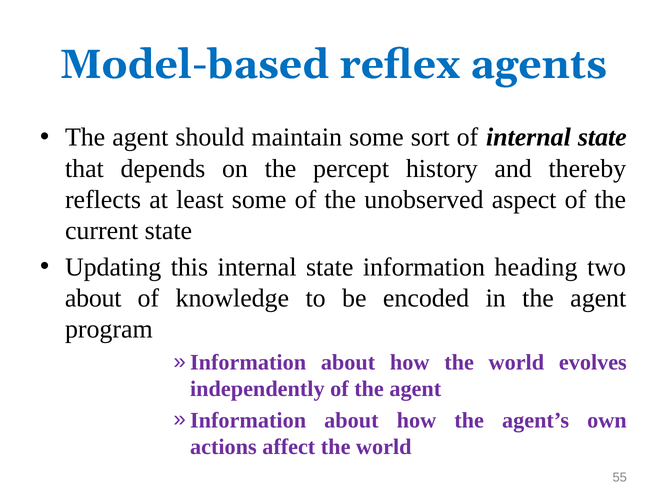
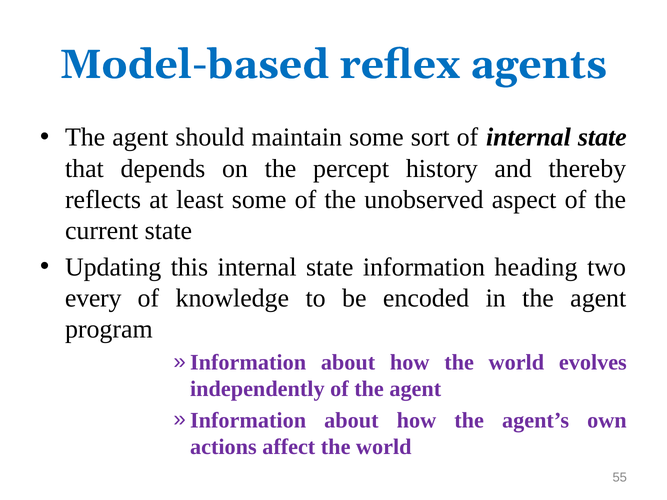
about at (93, 298): about -> every
